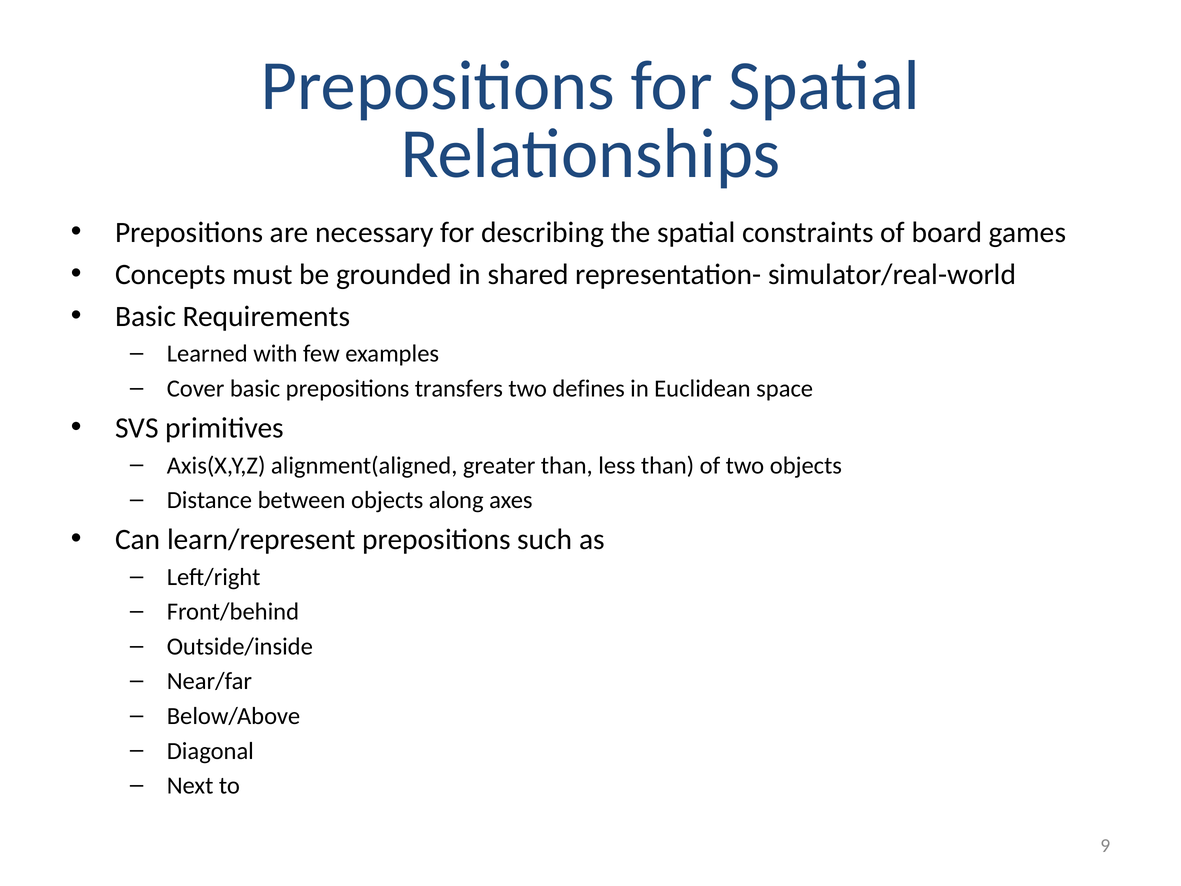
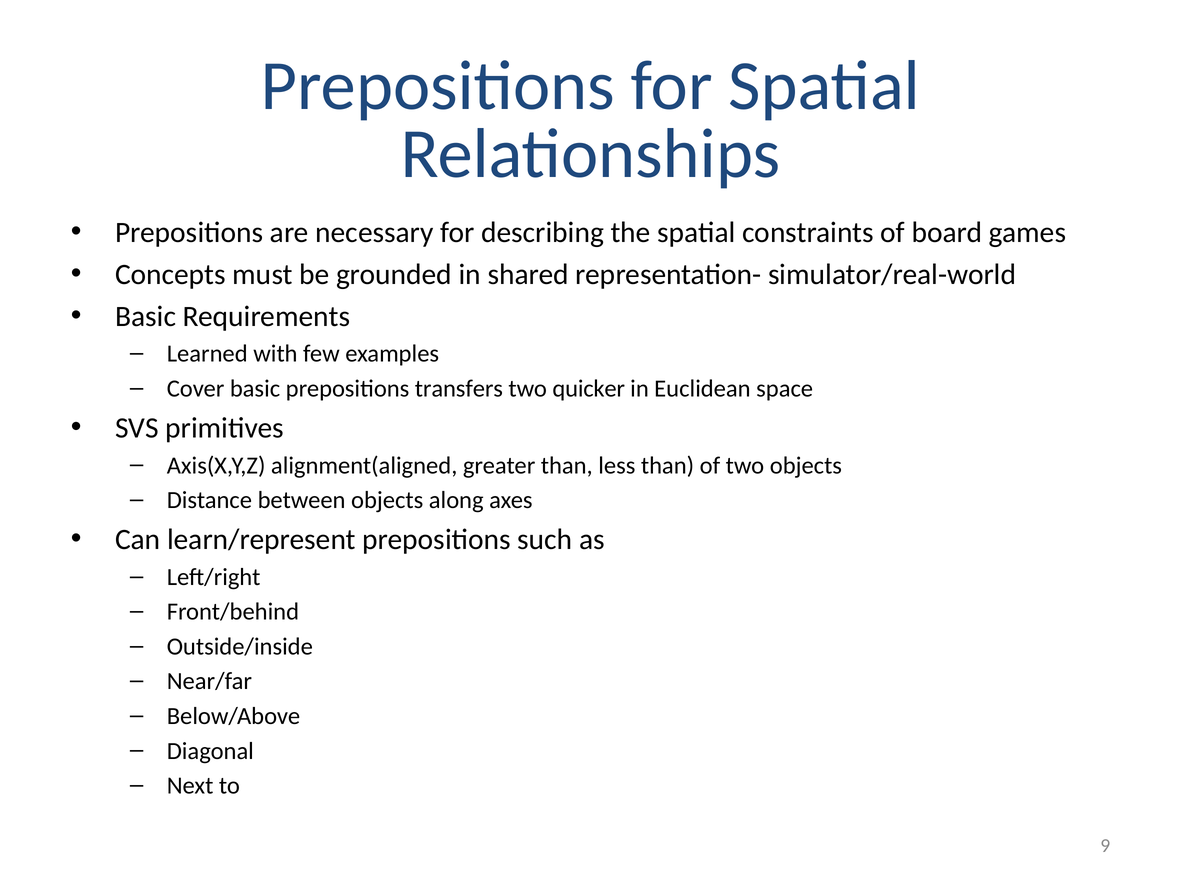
defines: defines -> quicker
